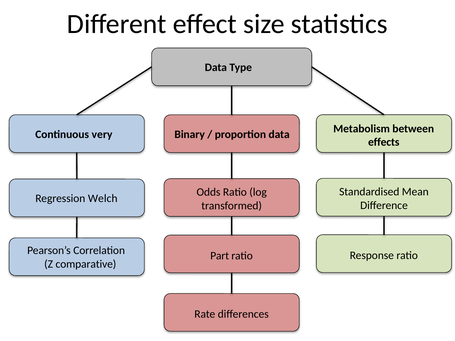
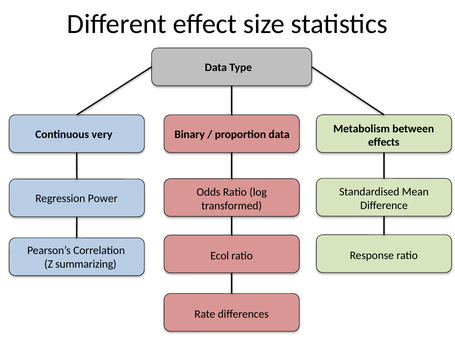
Welch: Welch -> Power
Part: Part -> Ecol
comparative: comparative -> summarizing
